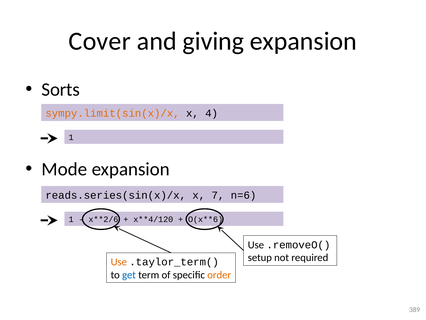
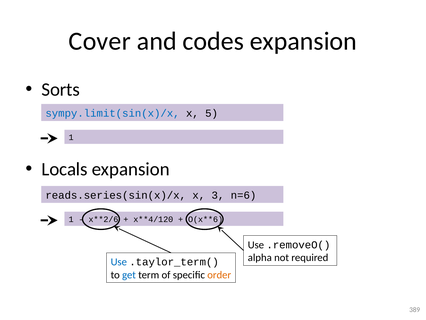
giving: giving -> codes
sympy.limit(sin(x)/x colour: orange -> blue
4: 4 -> 5
Mode: Mode -> Locals
7: 7 -> 3
setup: setup -> alpha
Use at (119, 262) colour: orange -> blue
